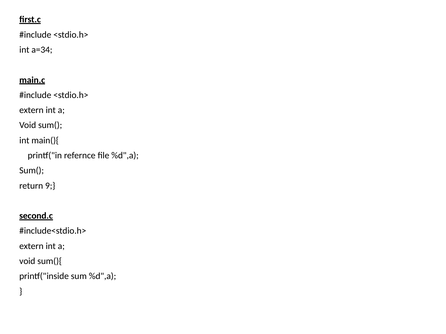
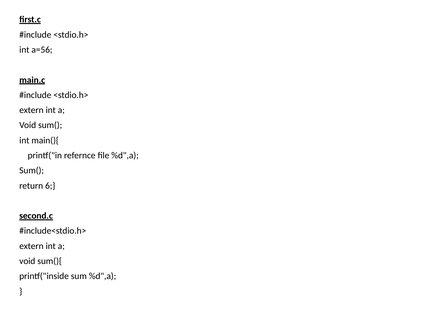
a=34: a=34 -> a=56
9: 9 -> 6
